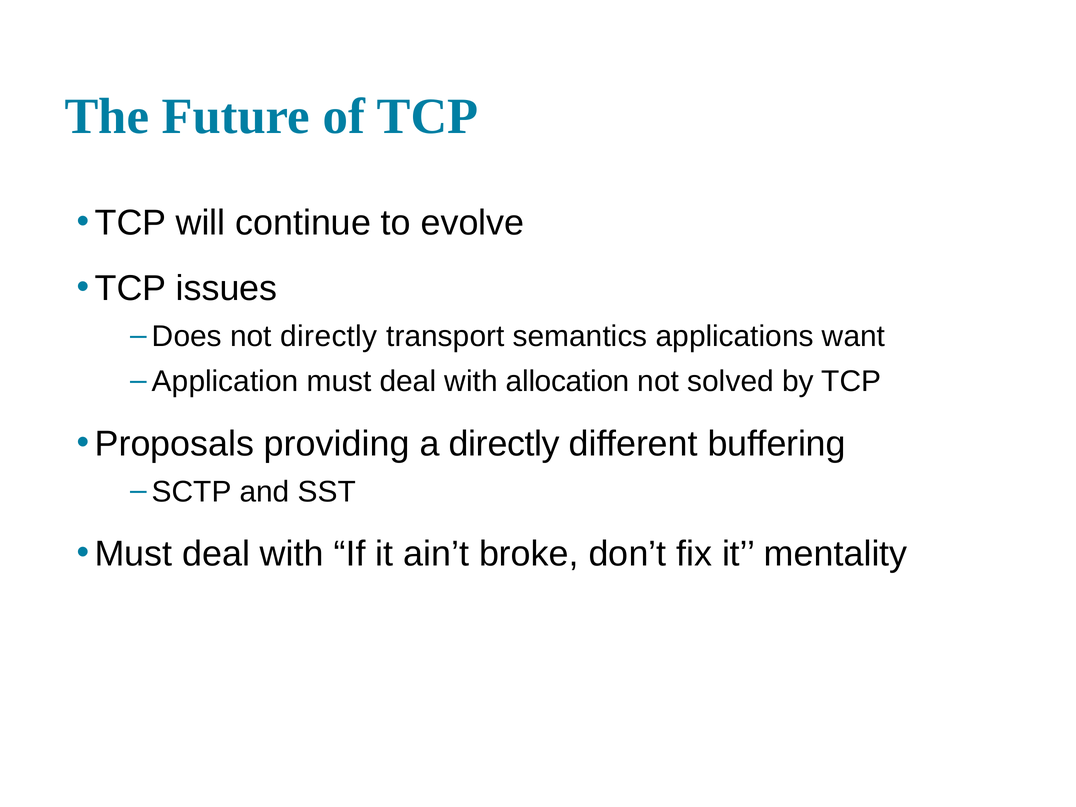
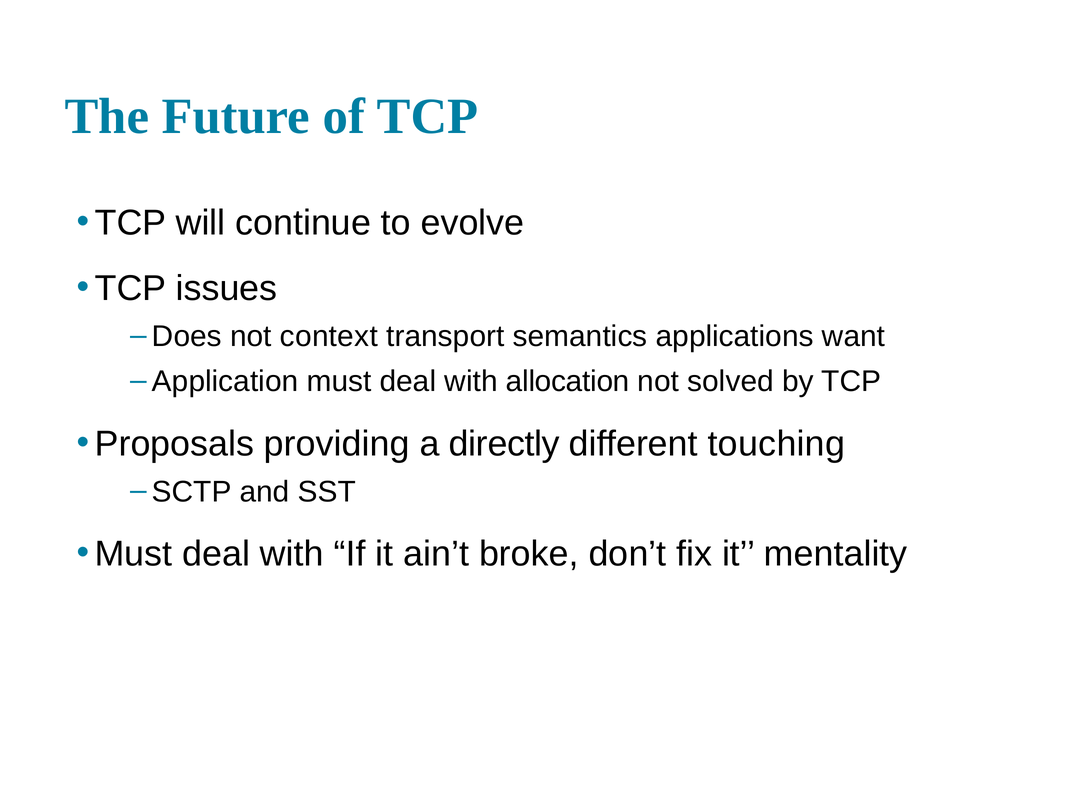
not directly: directly -> context
buffering: buffering -> touching
